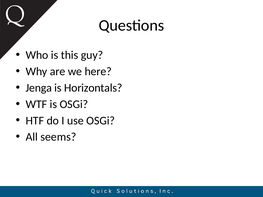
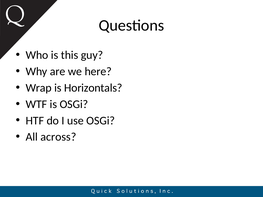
Jenga: Jenga -> Wrap
seems: seems -> across
